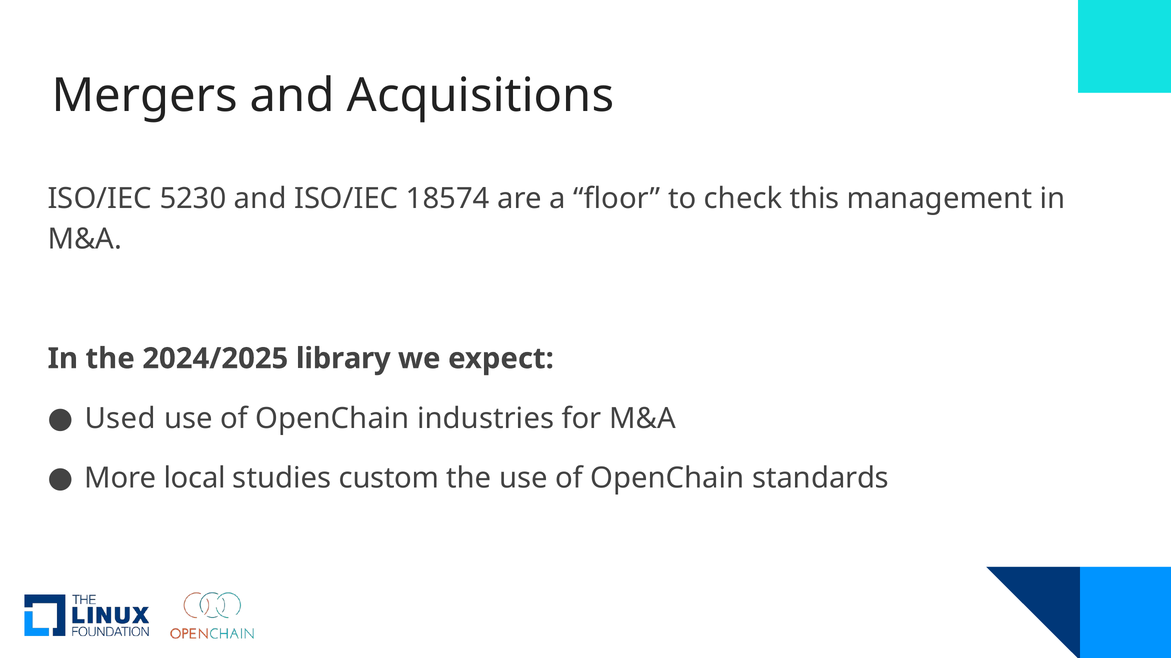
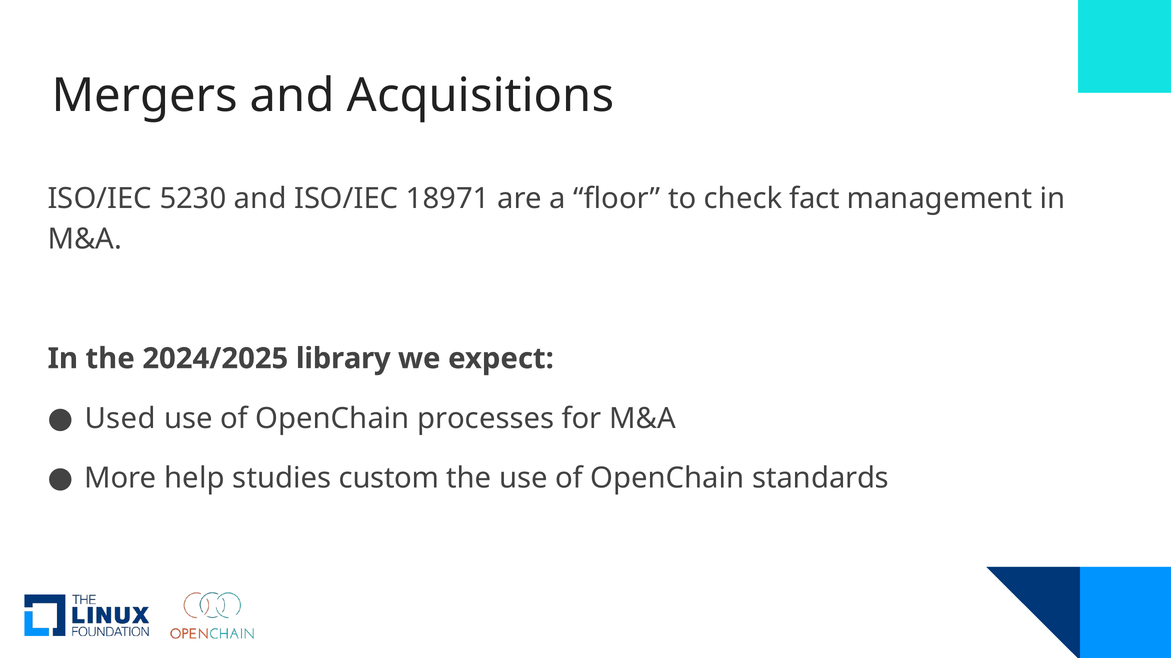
18574: 18574 -> 18971
this: this -> fact
industries: industries -> processes
local: local -> help
